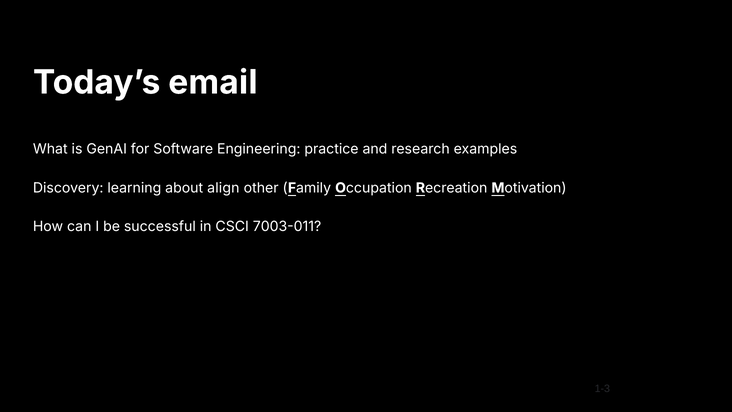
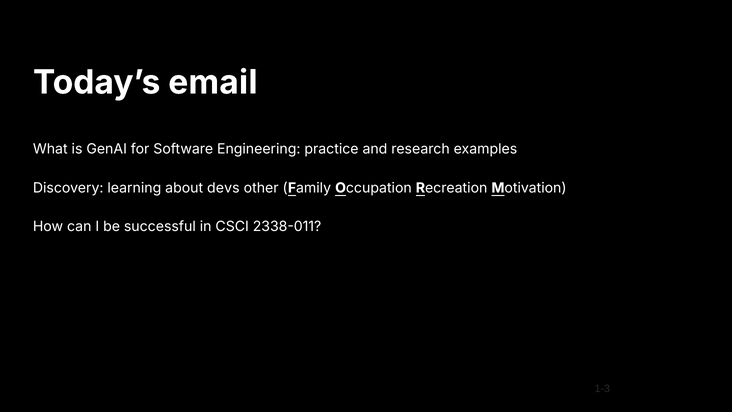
align: align -> devs
7003-011: 7003-011 -> 2338-011
